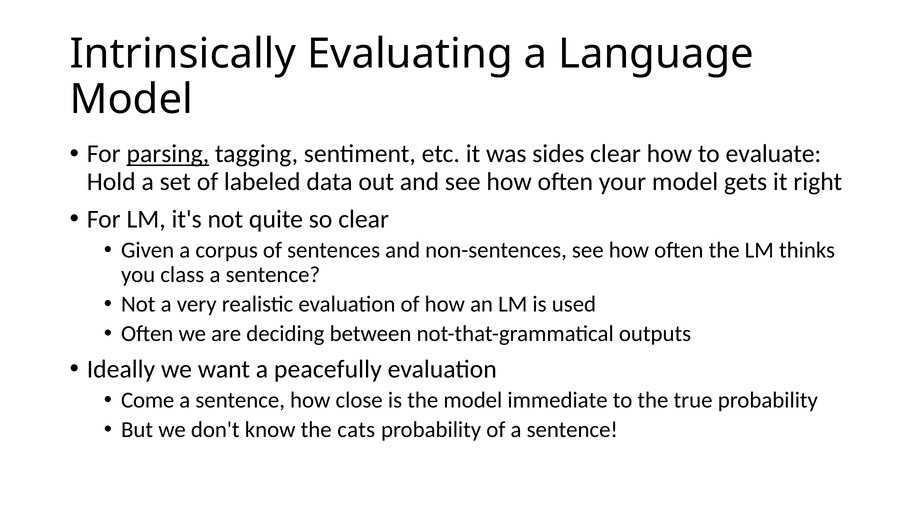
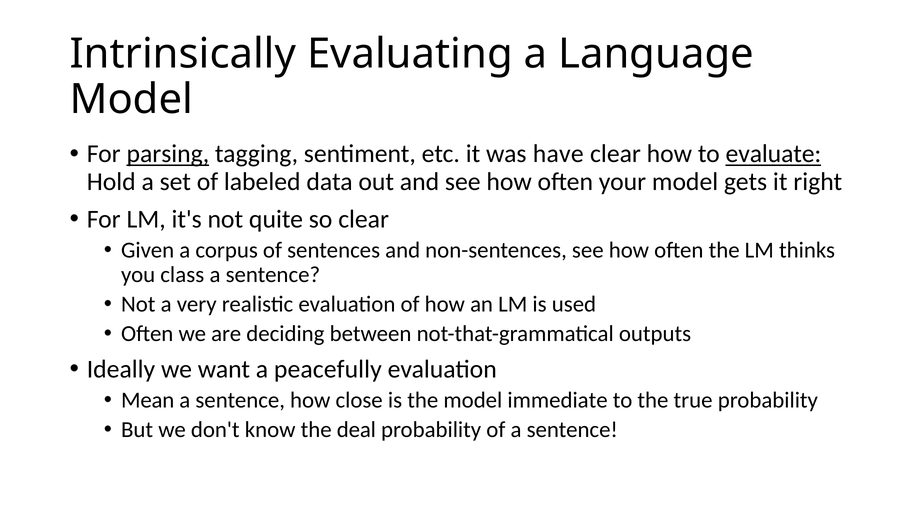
sides: sides -> have
evaluate underline: none -> present
Come: Come -> Mean
cats: cats -> deal
